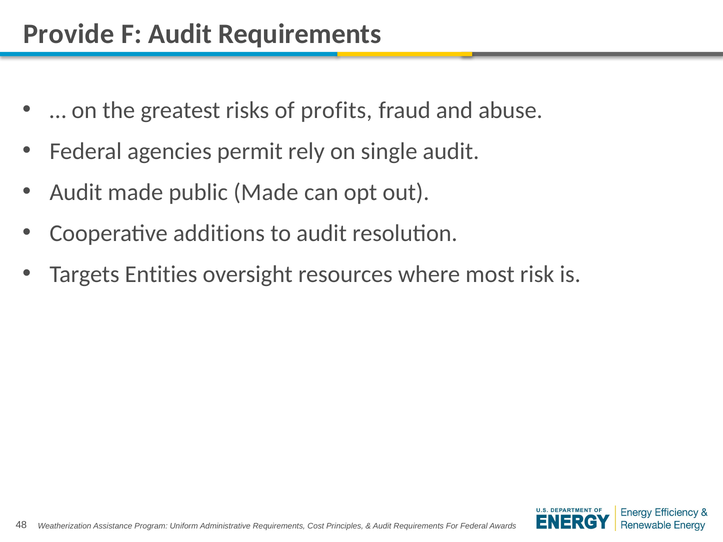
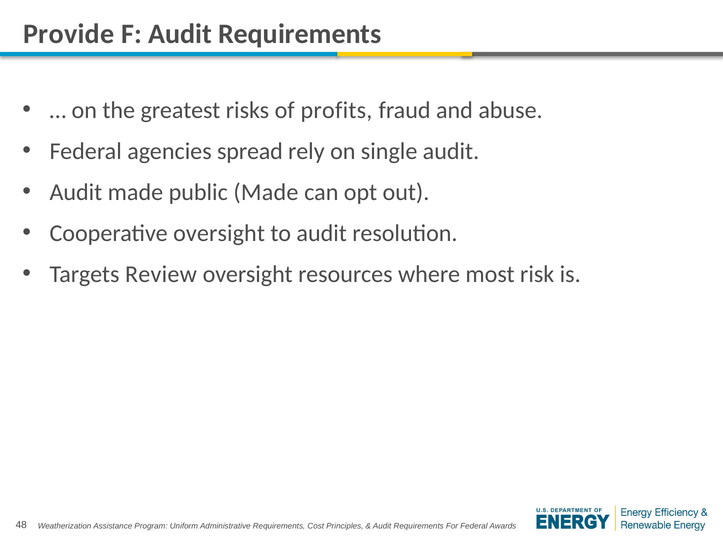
permit: permit -> spread
Cooperative additions: additions -> oversight
Entities: Entities -> Review
